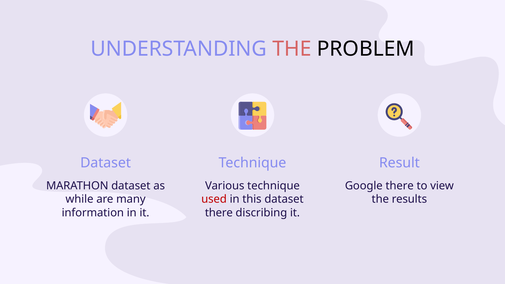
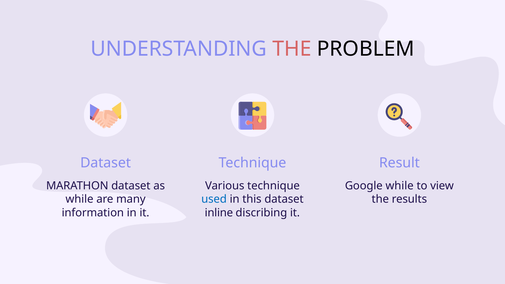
Google there: there -> while
used colour: red -> blue
there at (219, 213): there -> inline
